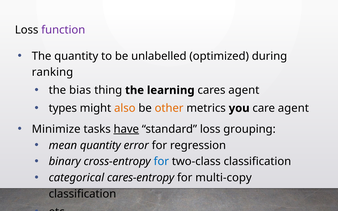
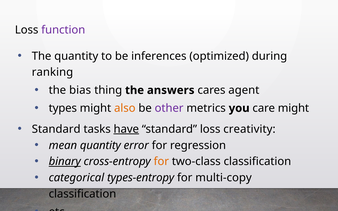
unlabelled: unlabelled -> inferences
learning: learning -> answers
other colour: orange -> purple
care agent: agent -> might
Minimize at (56, 129): Minimize -> Standard
grouping: grouping -> creativity
binary underline: none -> present
for at (161, 162) colour: blue -> orange
cares-entropy: cares-entropy -> types-entropy
